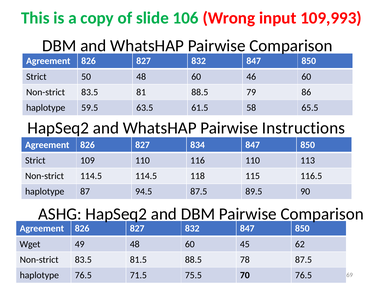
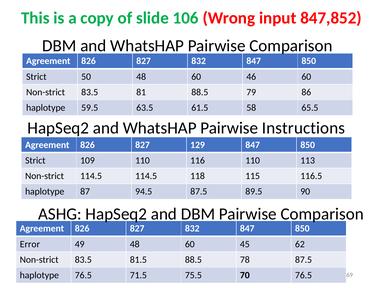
109,993: 109,993 -> 847,852
834: 834 -> 129
Wget: Wget -> Error
